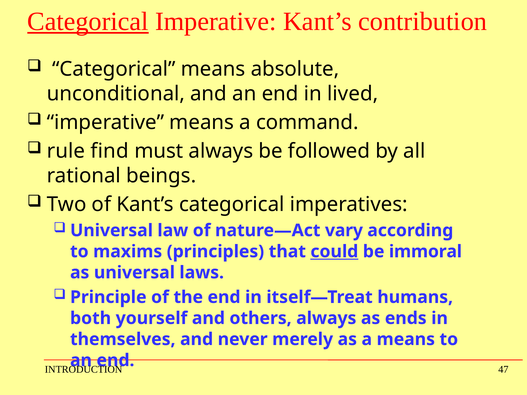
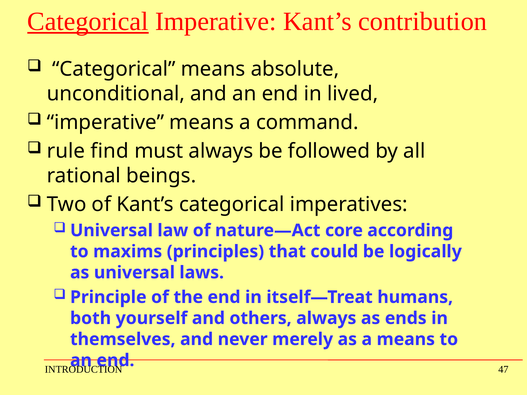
vary: vary -> core
could underline: present -> none
immoral: immoral -> logically
